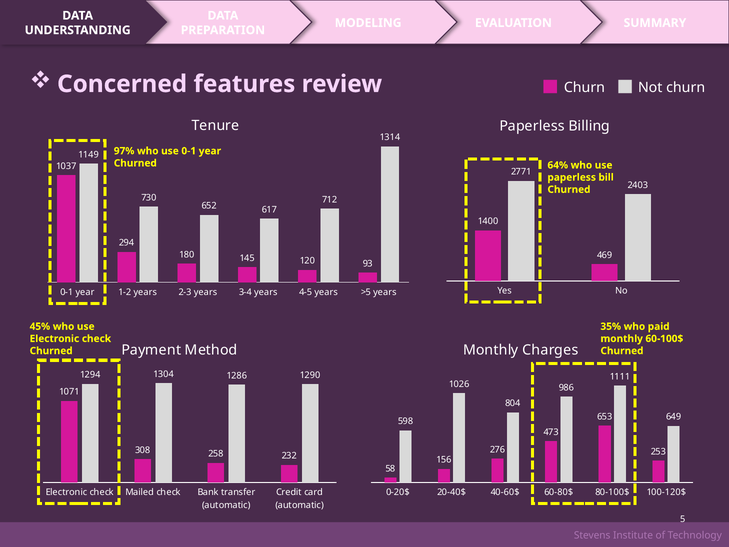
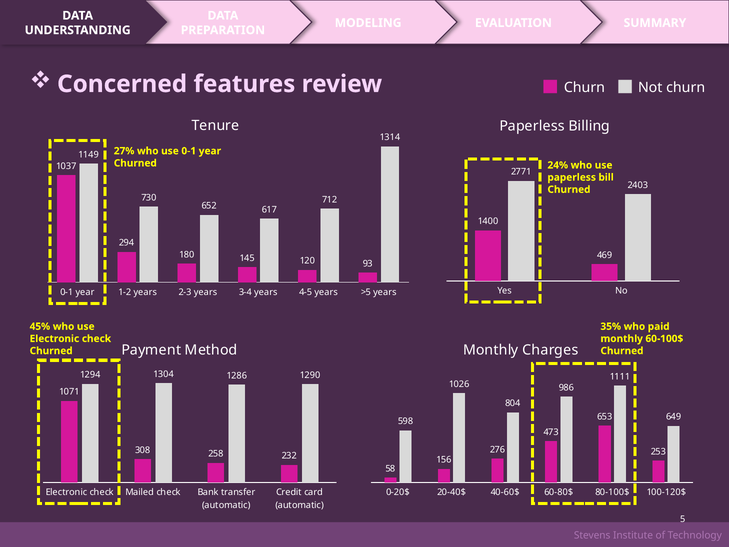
97%: 97% -> 27%
64%: 64% -> 24%
